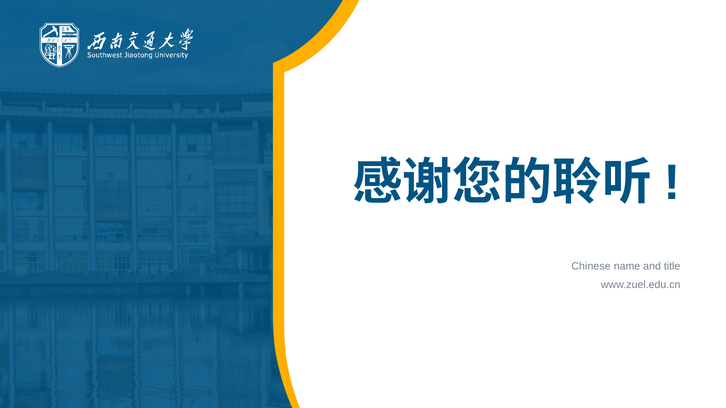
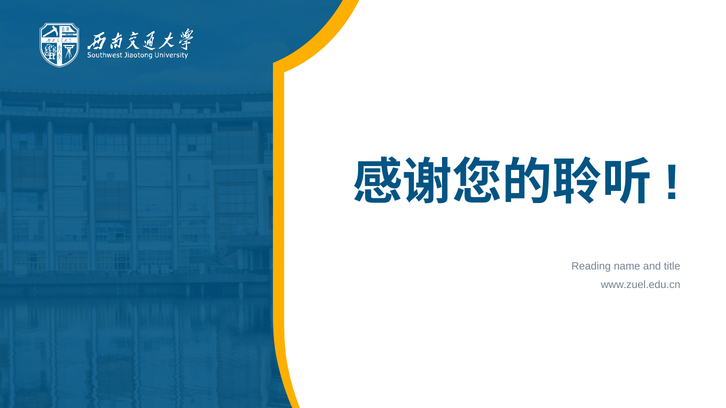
Chinese: Chinese -> Reading
